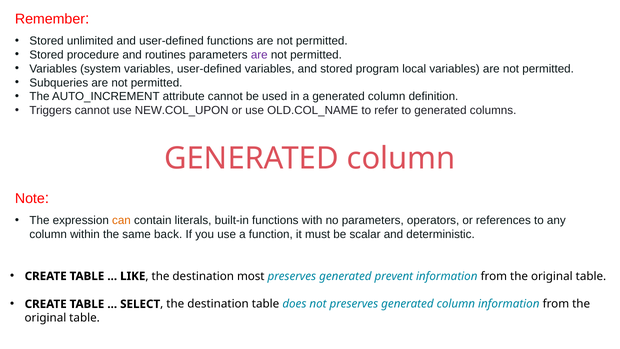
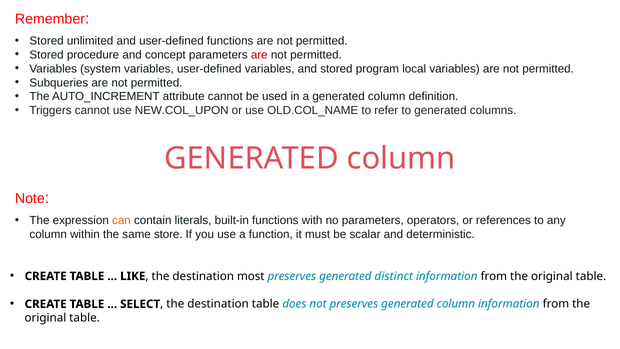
routines: routines -> concept
are at (259, 55) colour: purple -> red
back: back -> store
prevent: prevent -> distinct
